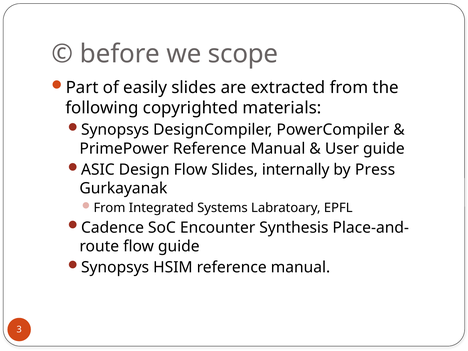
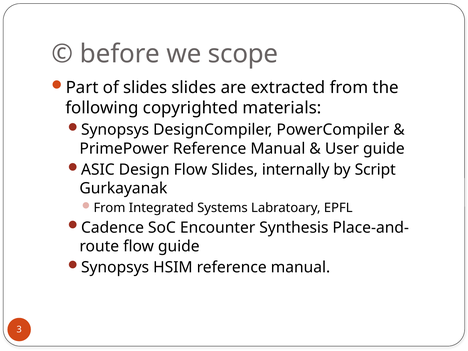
of easily: easily -> slides
Press: Press -> Script
